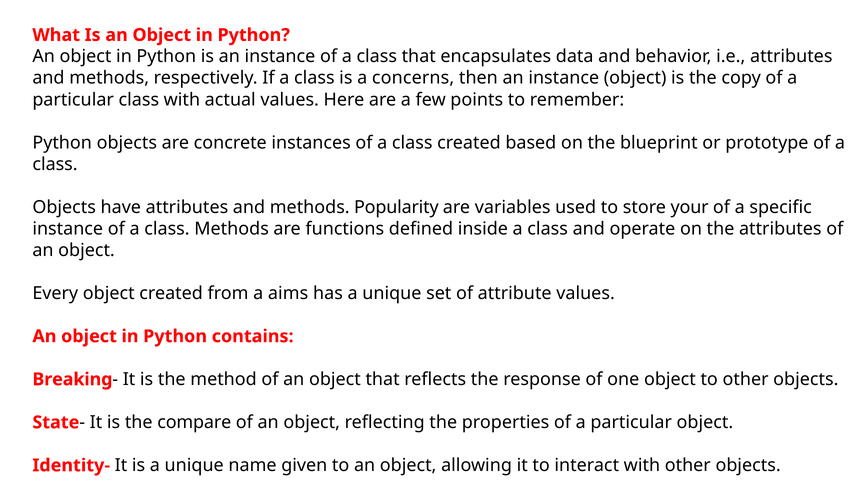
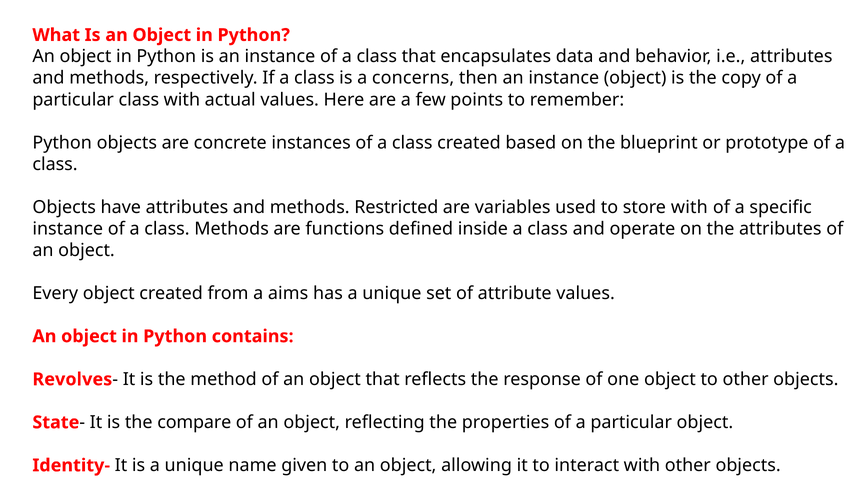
Popularity: Popularity -> Restricted
store your: your -> with
Breaking: Breaking -> Revolves
